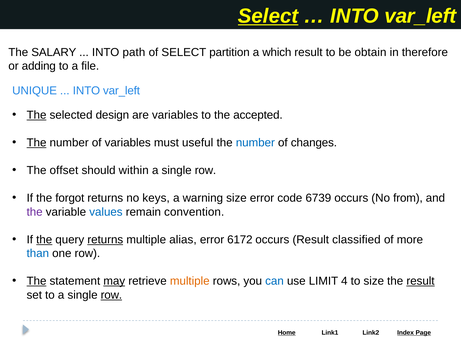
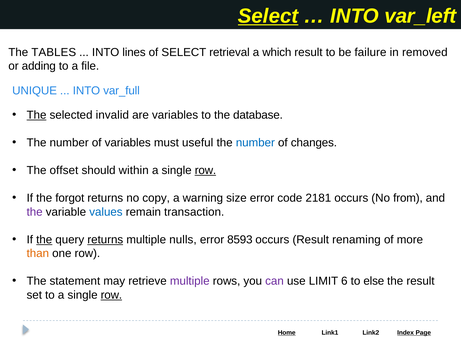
SALARY: SALARY -> TABLES
path: path -> lines
partition: partition -> retrieval
obtain: obtain -> failure
therefore: therefore -> removed
var_left at (122, 91): var_left -> var_full
design: design -> invalid
accepted: accepted -> database
The at (37, 143) underline: present -> none
row at (205, 170) underline: none -> present
keys: keys -> copy
6739: 6739 -> 2181
convention: convention -> transaction
alias: alias -> nulls
6172: 6172 -> 8593
classified: classified -> renaming
than colour: blue -> orange
The at (37, 281) underline: present -> none
may underline: present -> none
multiple at (190, 281) colour: orange -> purple
can colour: blue -> purple
4: 4 -> 6
to size: size -> else
result at (420, 281) underline: present -> none
